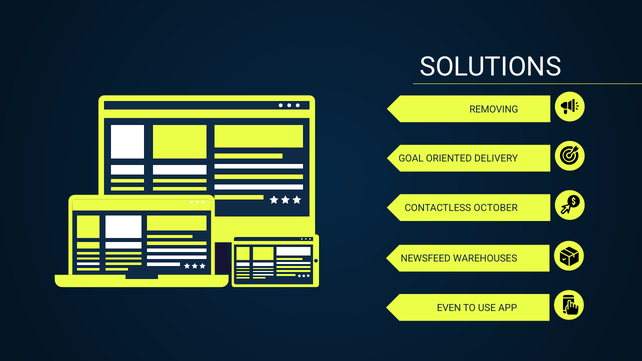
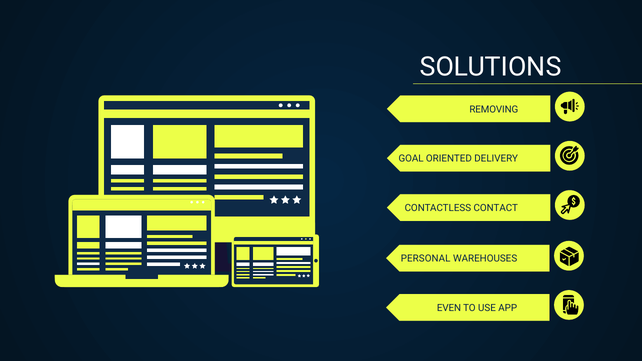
OCTOBER: OCTOBER -> CONTACT
NEWSFEED: NEWSFEED -> PERSONAL
